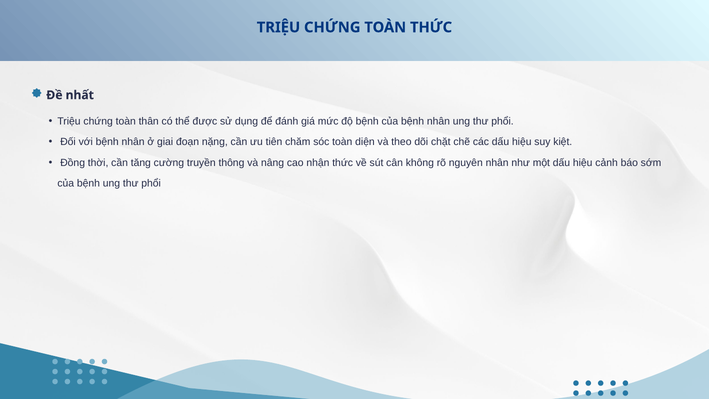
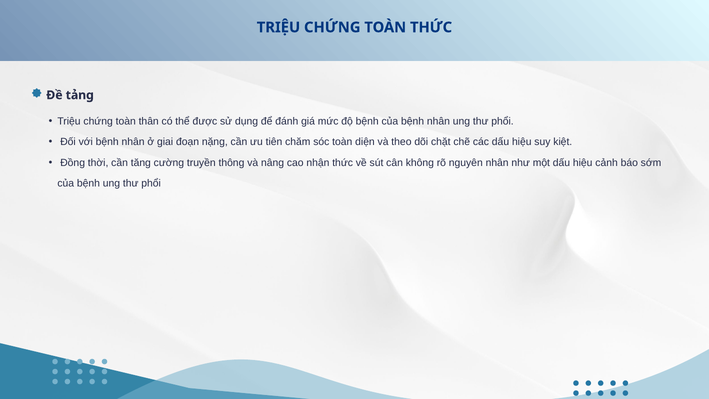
nhất: nhất -> tảng
